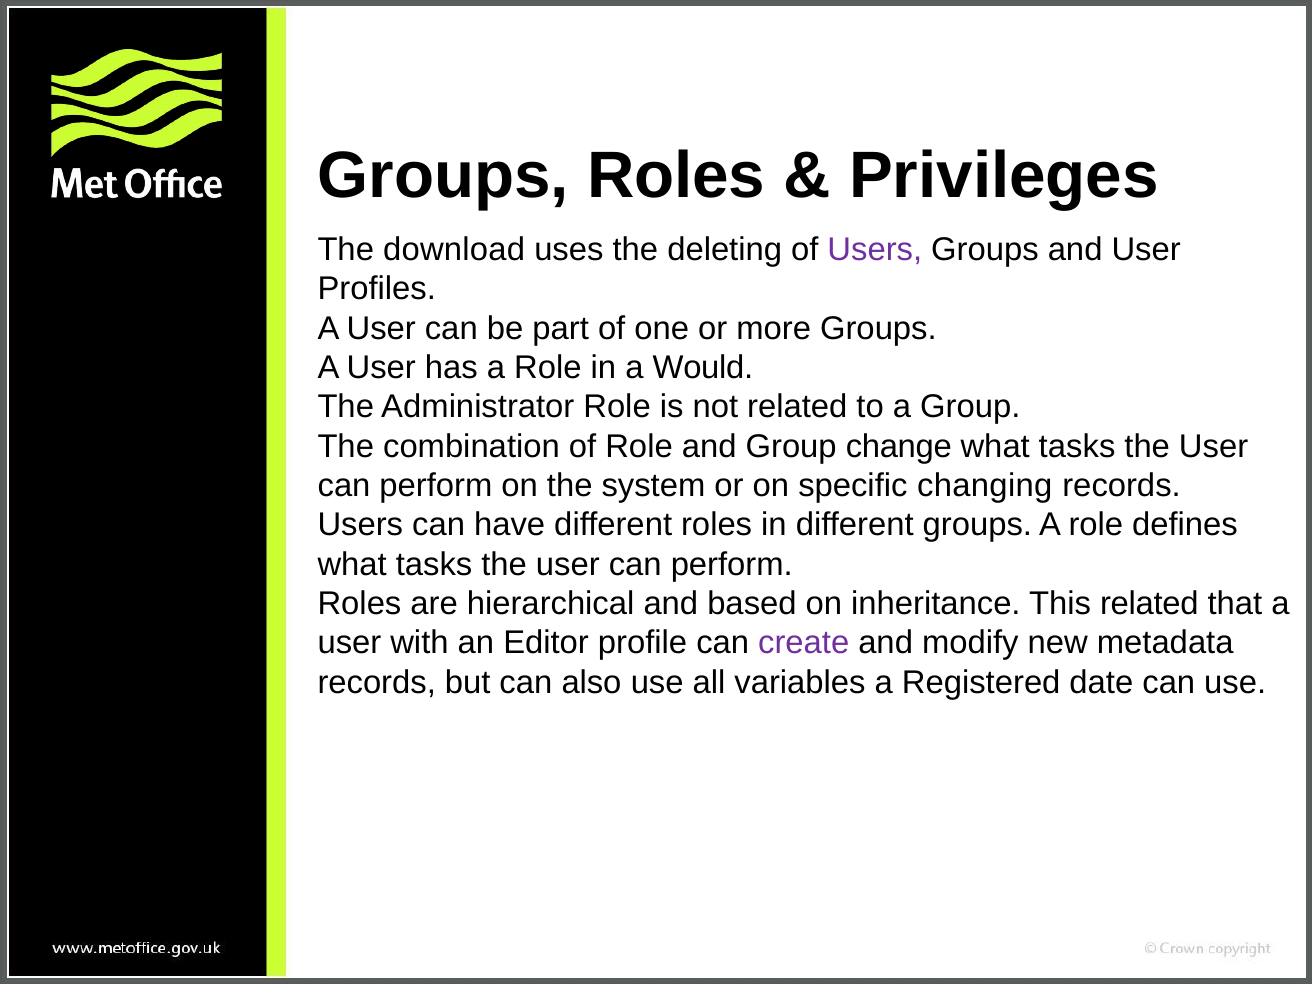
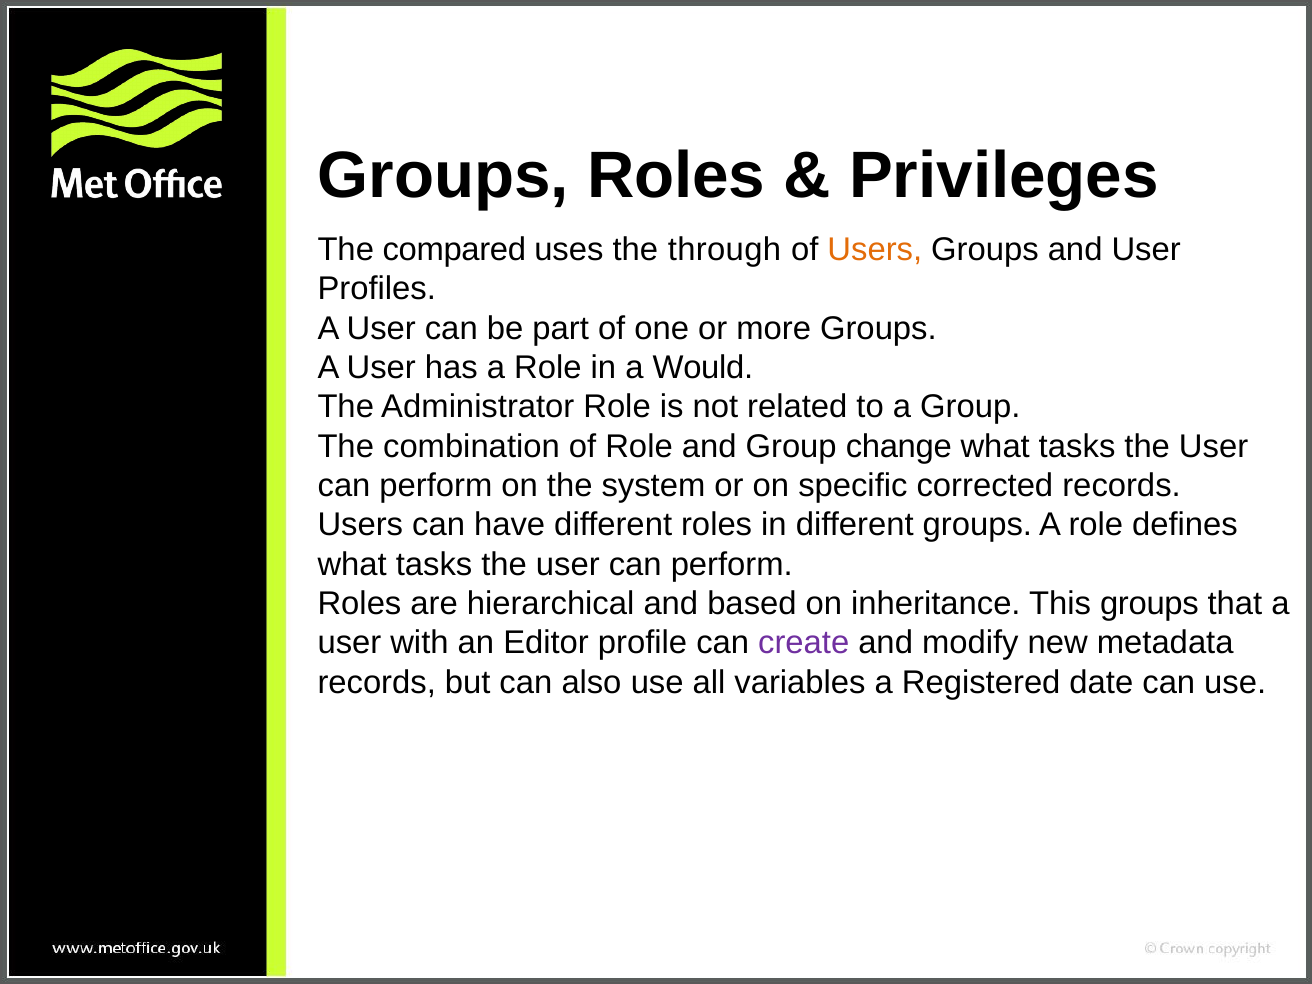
download: download -> compared
deleting: deleting -> through
Users at (875, 250) colour: purple -> orange
changing: changing -> corrected
This related: related -> groups
